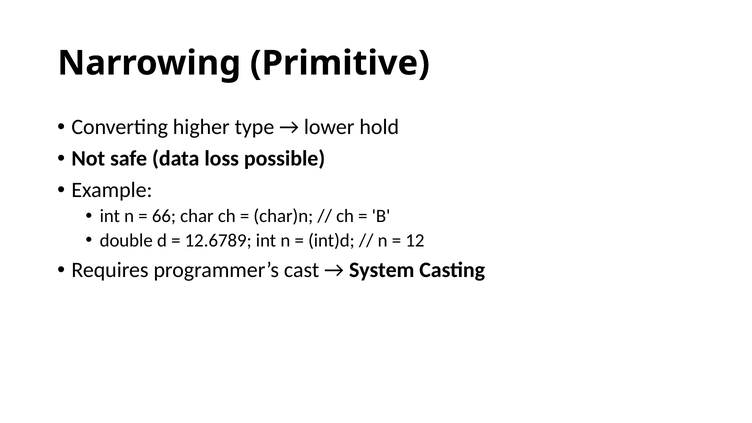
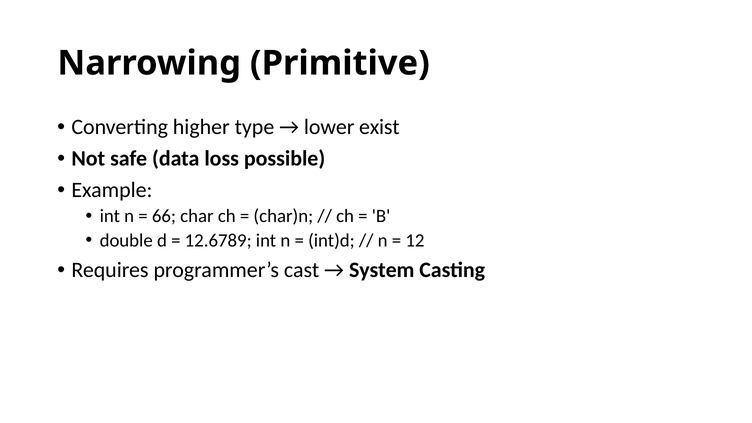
hold: hold -> exist
